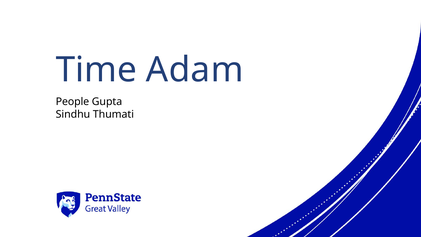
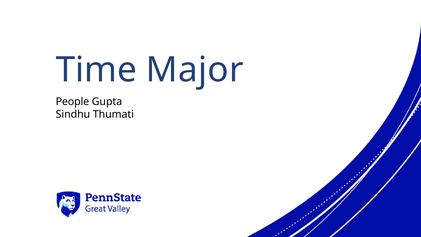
Adam: Adam -> Major
